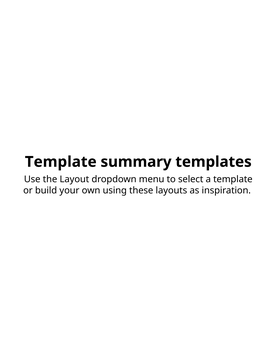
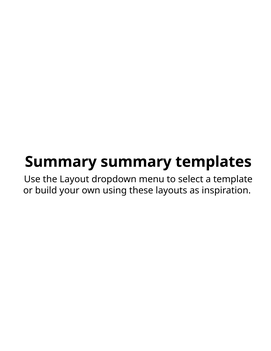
Template at (61, 162): Template -> Summary
